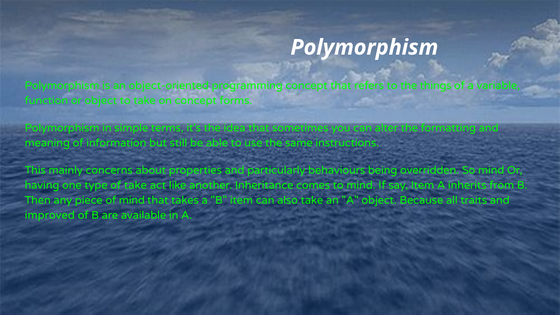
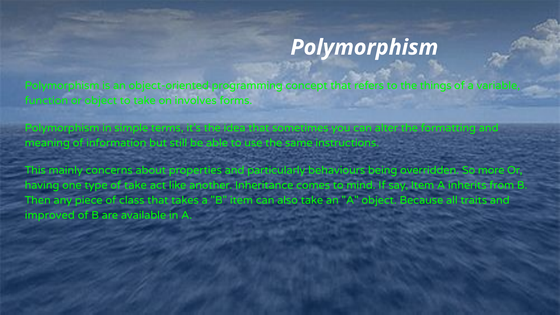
on concept: concept -> involves
So mind: mind -> more
of mind: mind -> class
